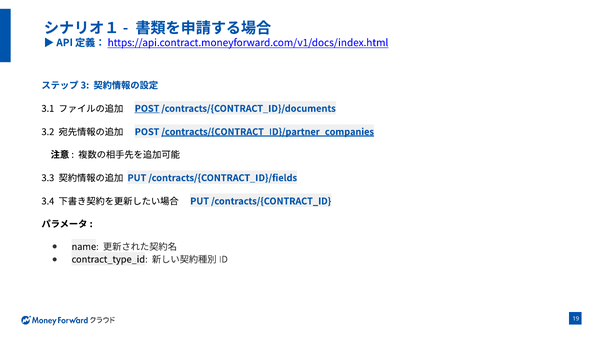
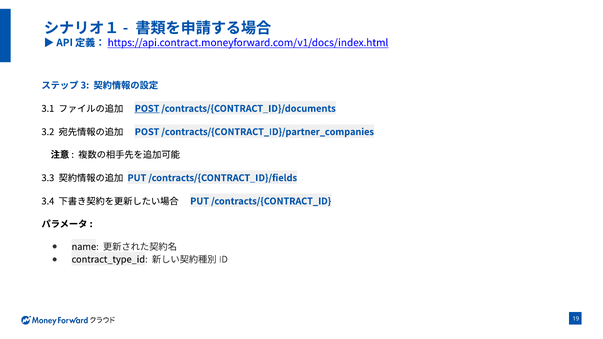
/contracts/{CONTRACT_ID}/partner_companies underline: present -> none
